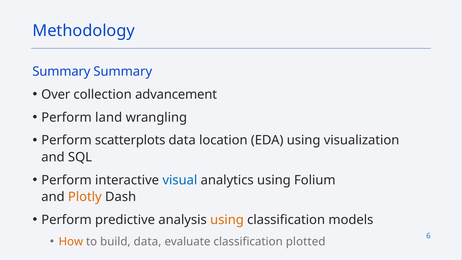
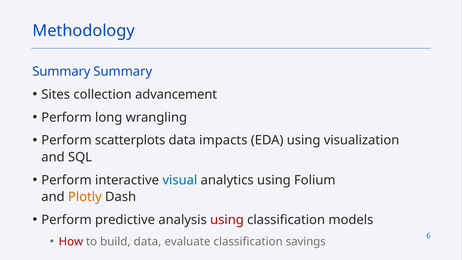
Over: Over -> Sites
land: land -> long
location: location -> impacts
using at (227, 220) colour: orange -> red
How colour: orange -> red
plotted: plotted -> savings
